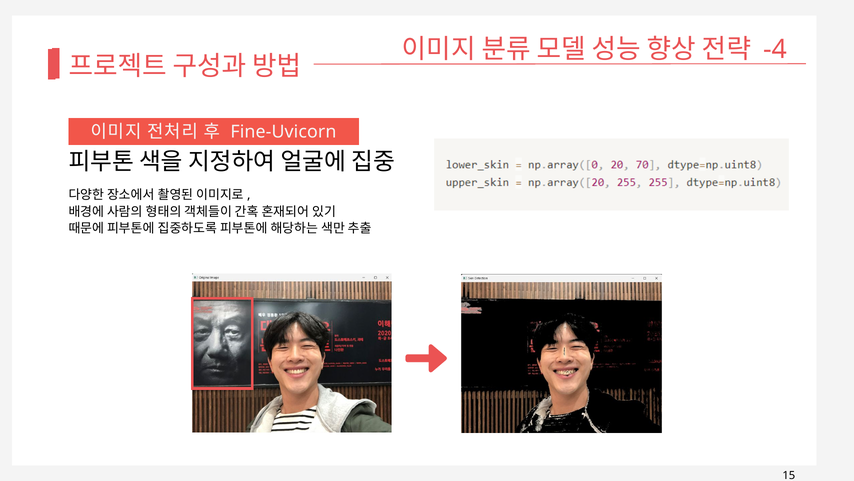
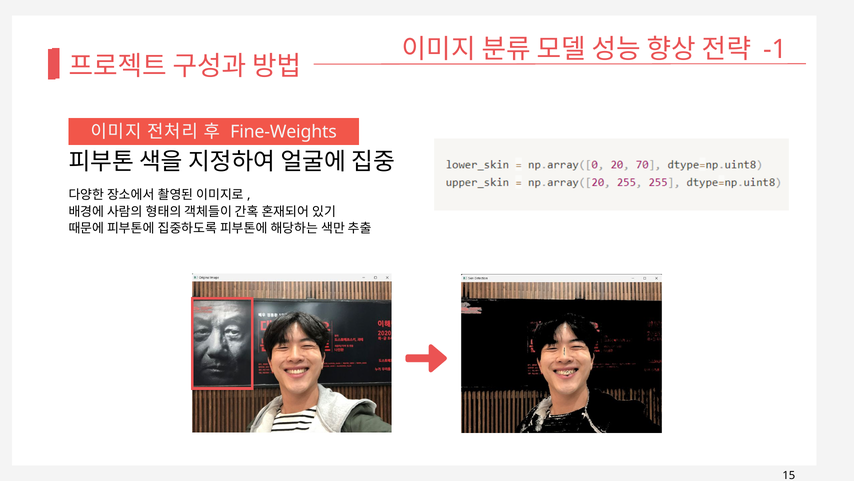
-4: -4 -> -1
Fine-Uvicorn: Fine-Uvicorn -> Fine-Weights
